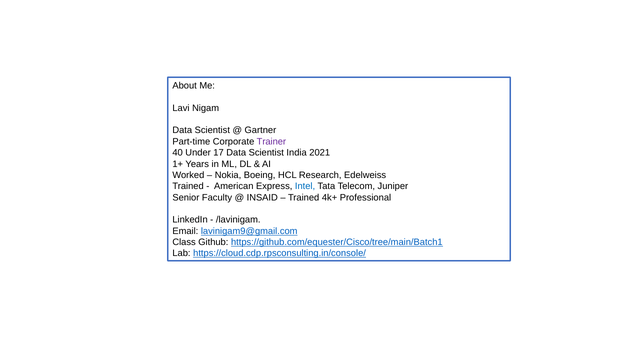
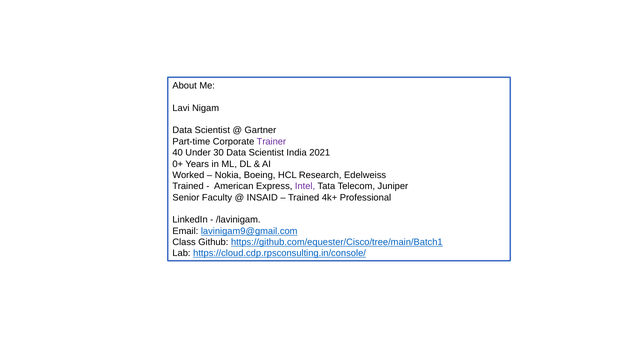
17: 17 -> 30
1+: 1+ -> 0+
Intel colour: blue -> purple
